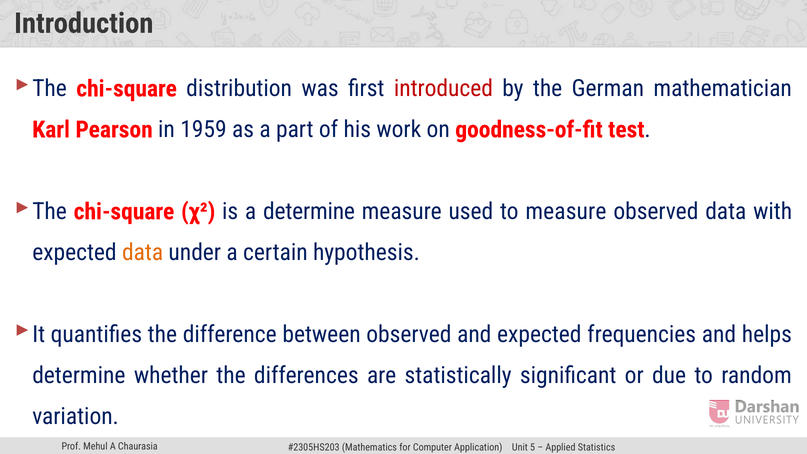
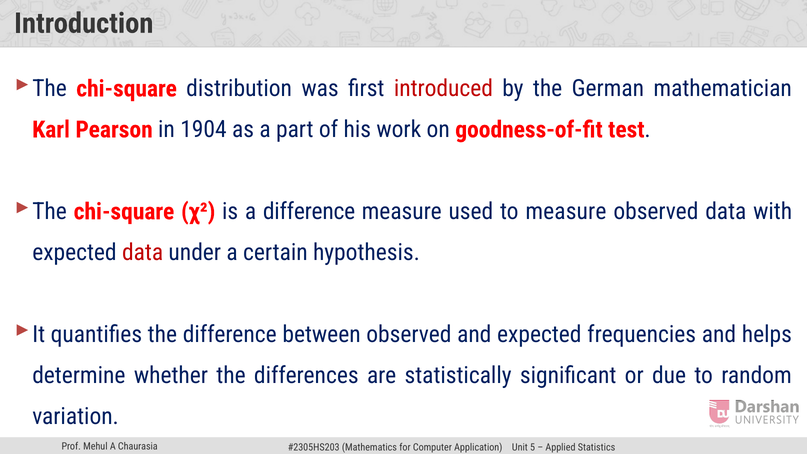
1959: 1959 -> 1904
a determine: determine -> difference
data at (143, 252) colour: orange -> red
